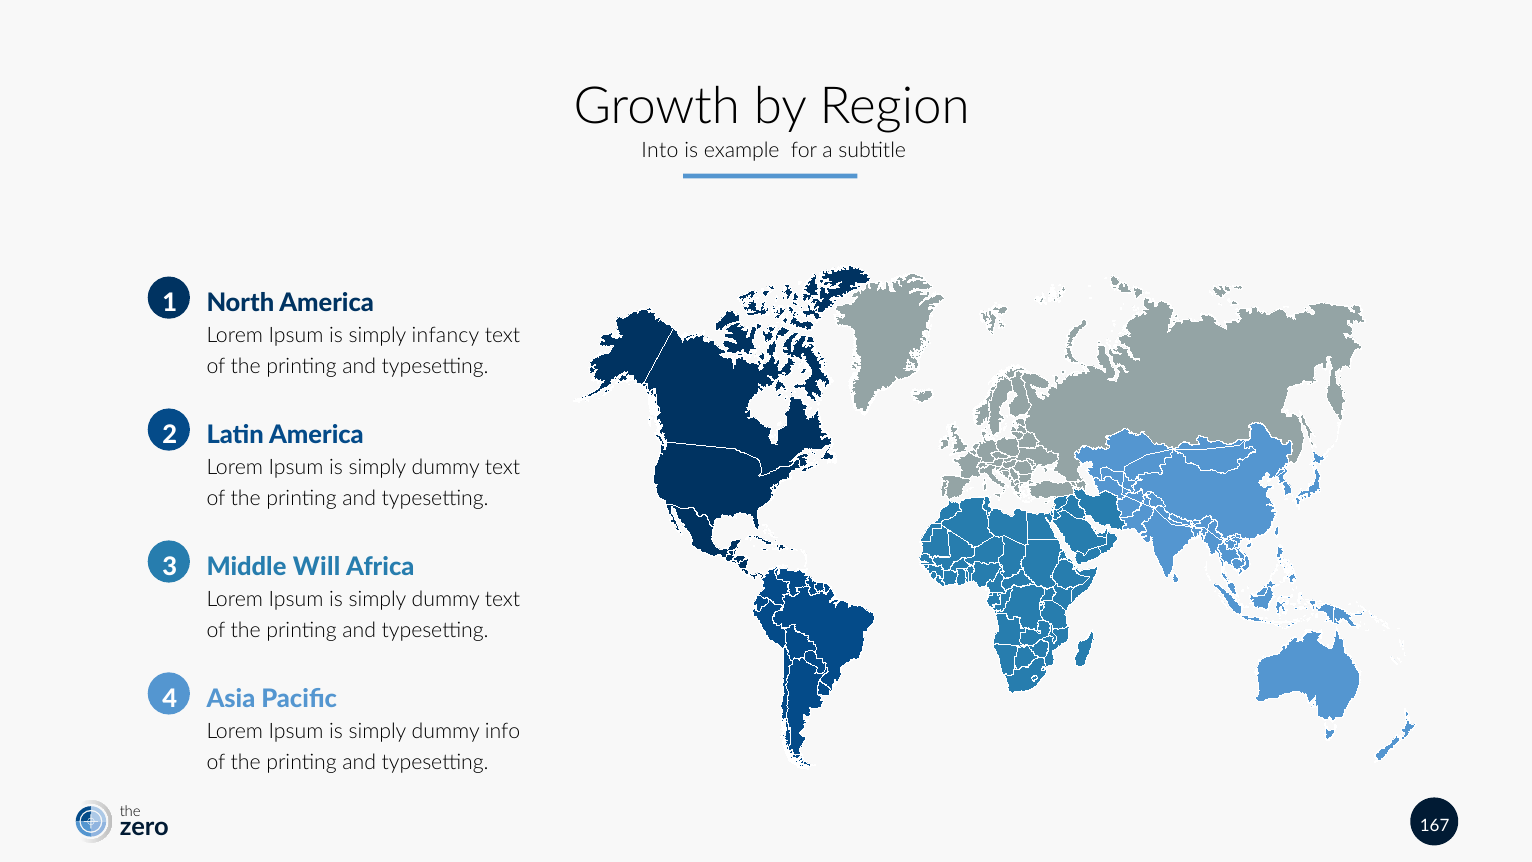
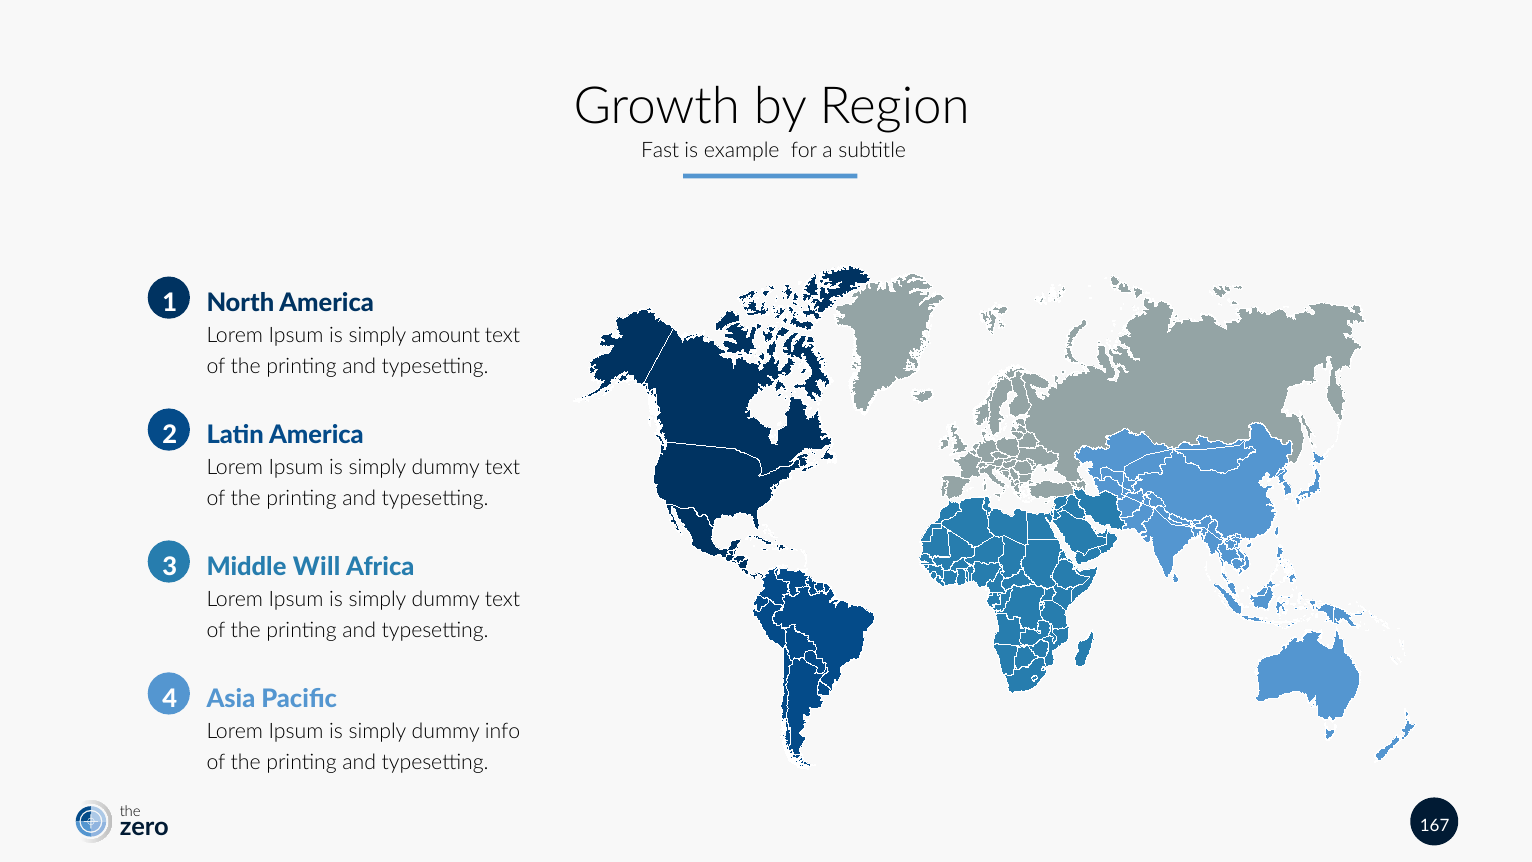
Into: Into -> Fast
infancy: infancy -> amount
